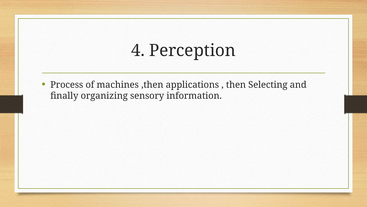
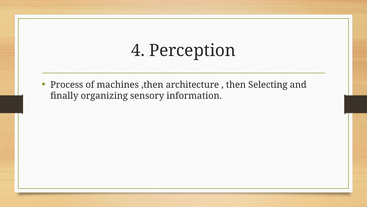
applications: applications -> architecture
